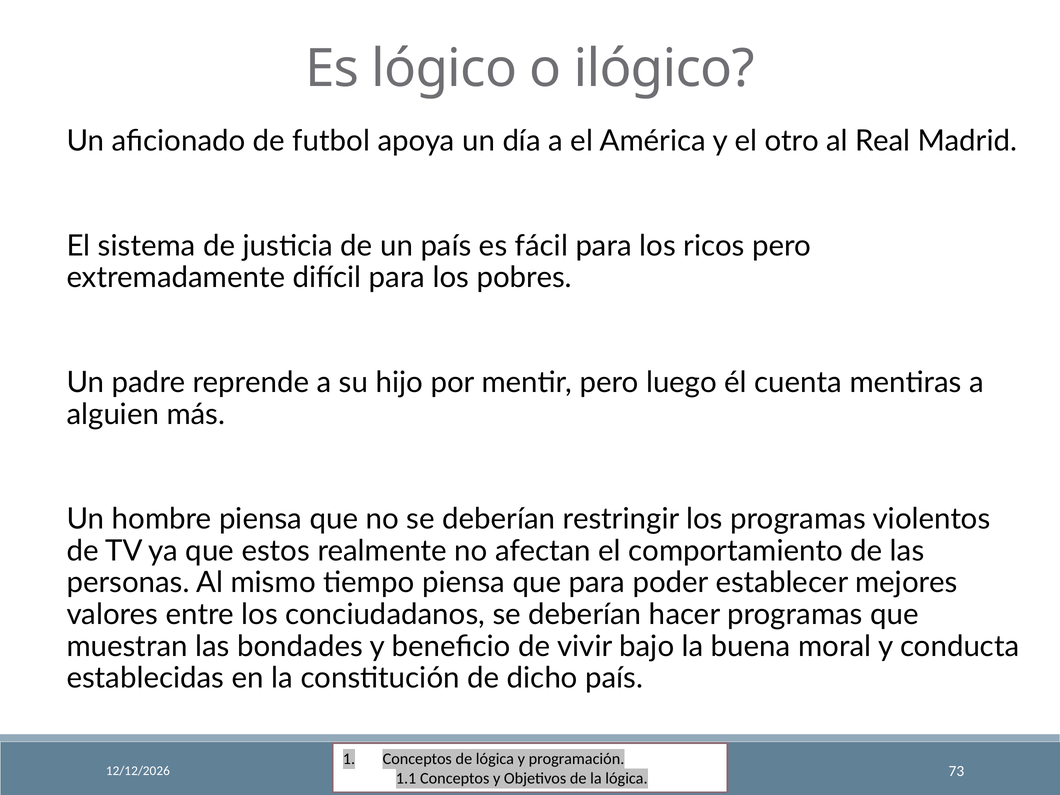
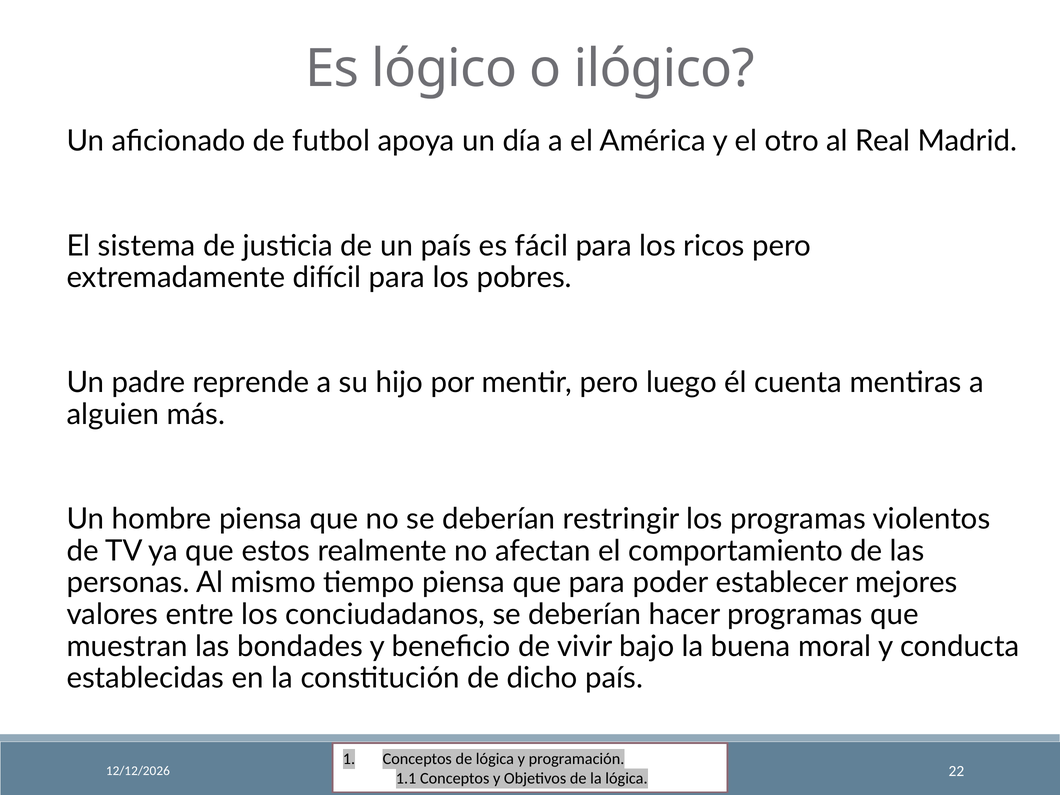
73: 73 -> 22
